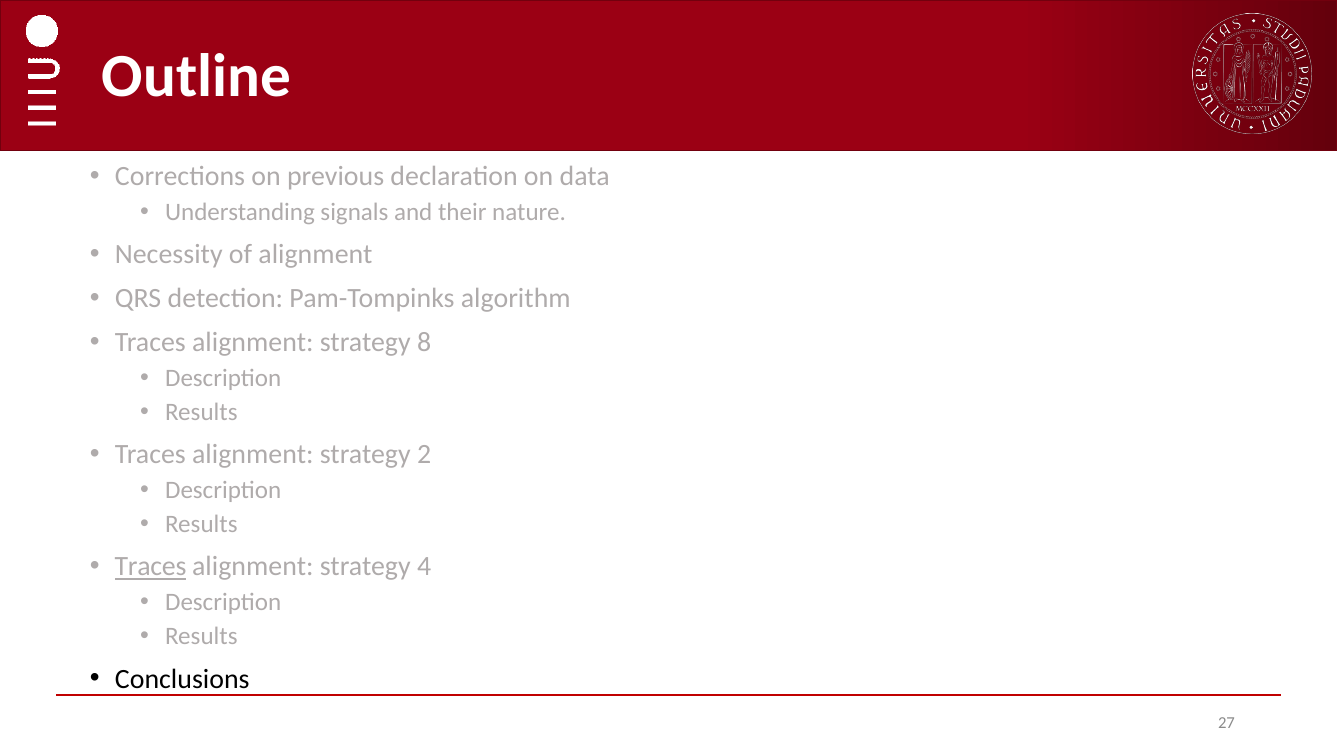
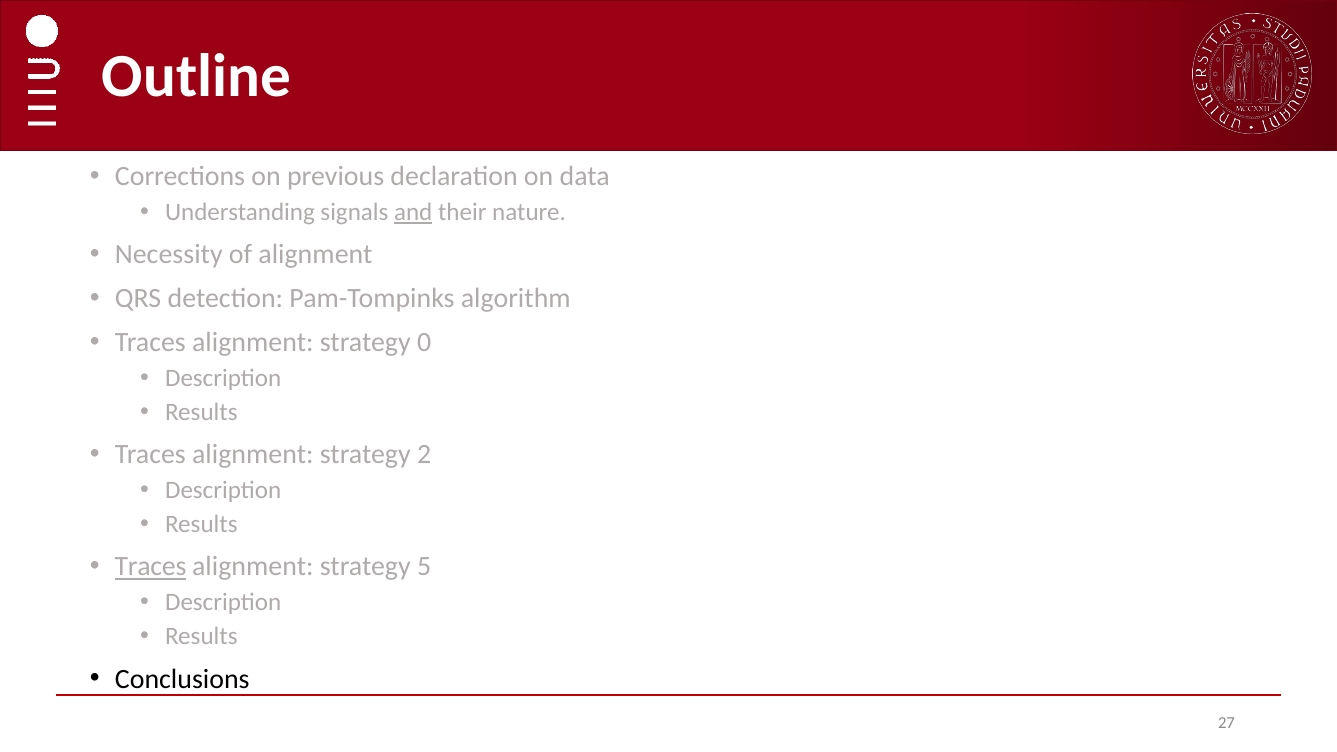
and underline: none -> present
8: 8 -> 0
4: 4 -> 5
